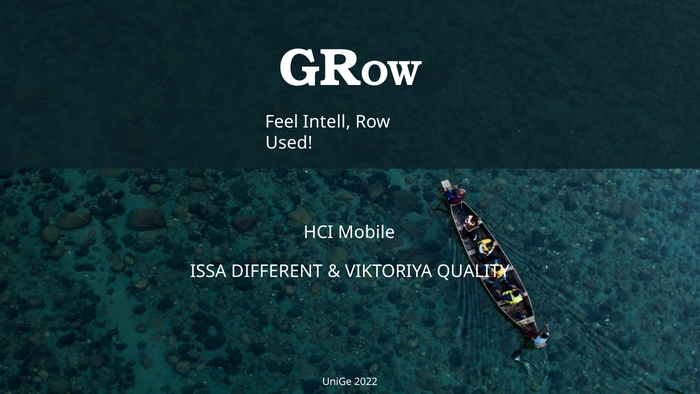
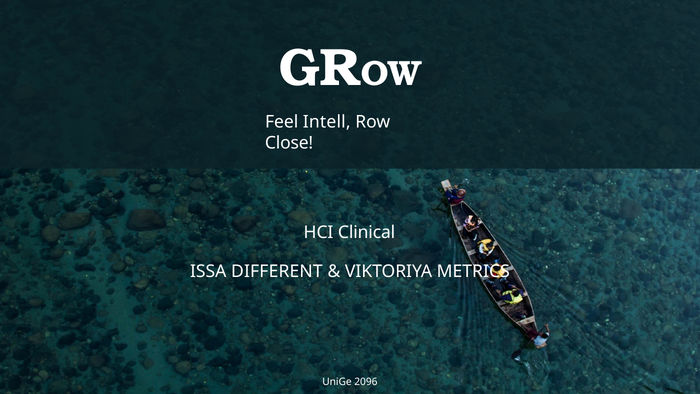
Used: Used -> Close
Mobile: Mobile -> Clinical
QUALITY: QUALITY -> METRICS
2022: 2022 -> 2096
